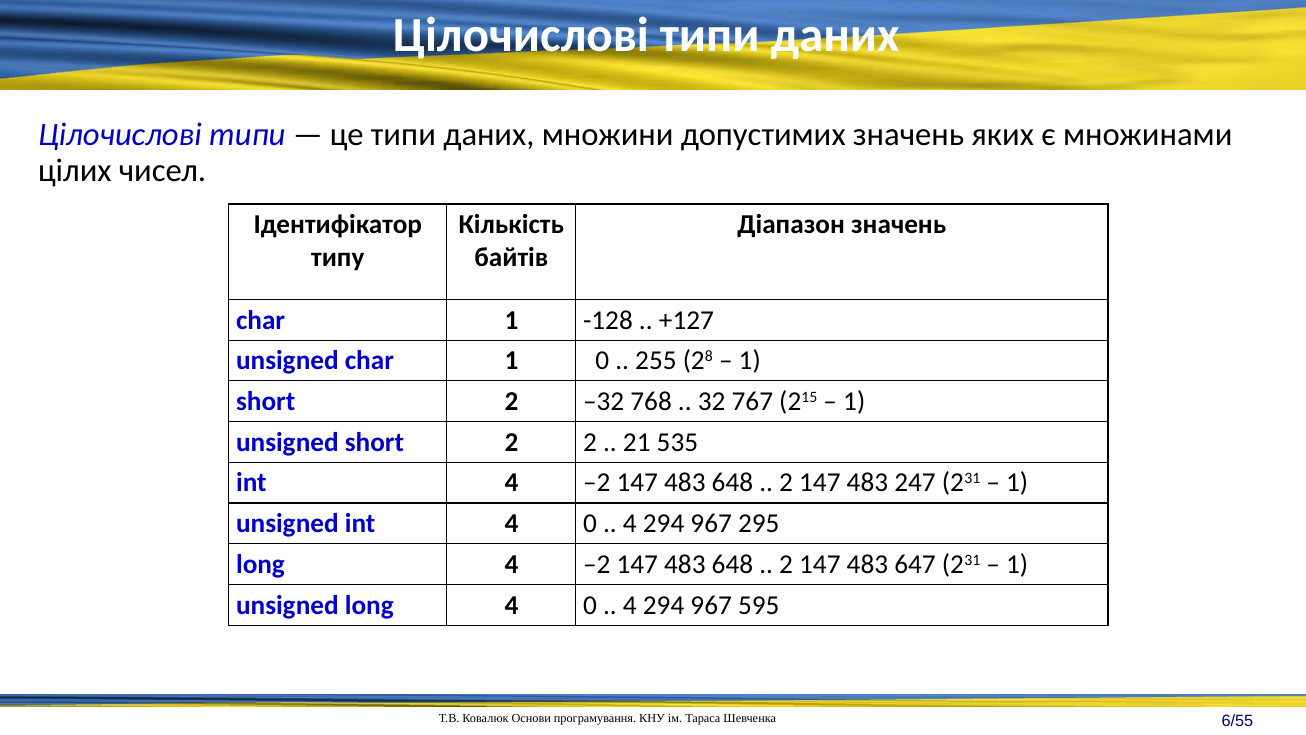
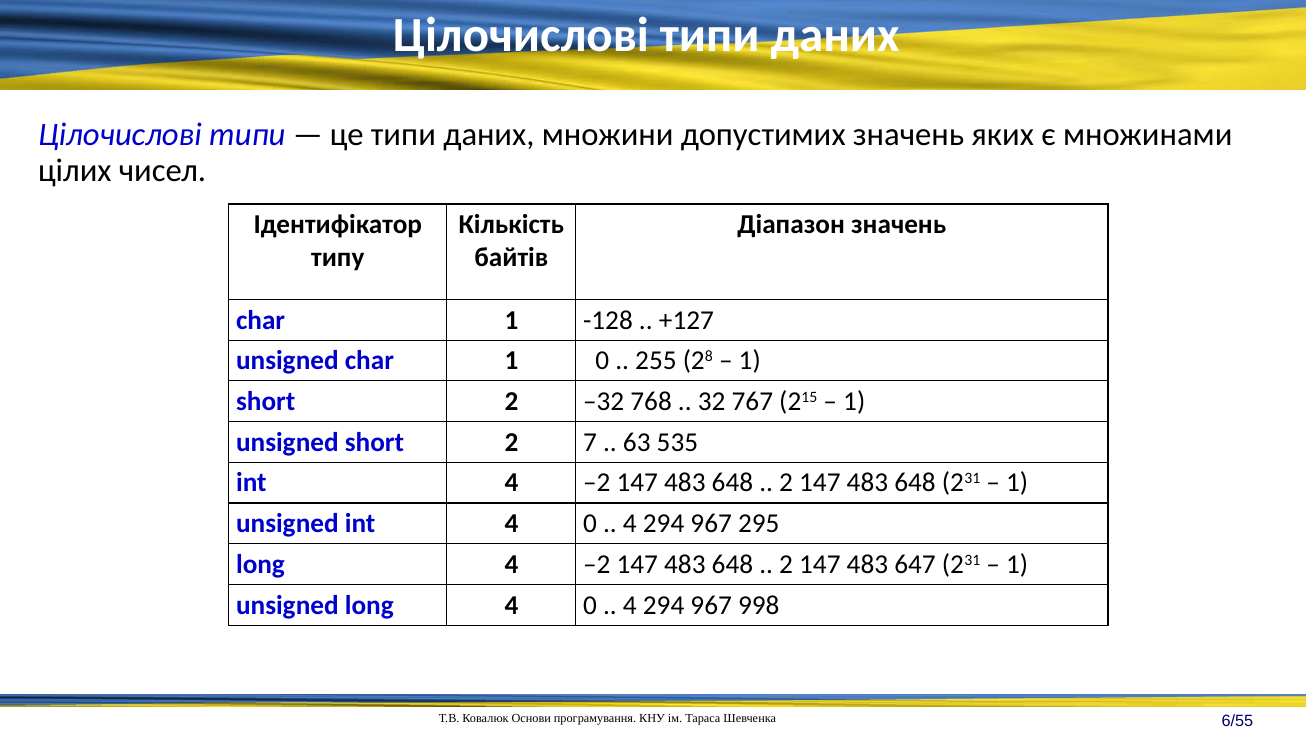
2 2: 2 -> 7
21: 21 -> 63
2 147 483 247: 247 -> 648
595: 595 -> 998
